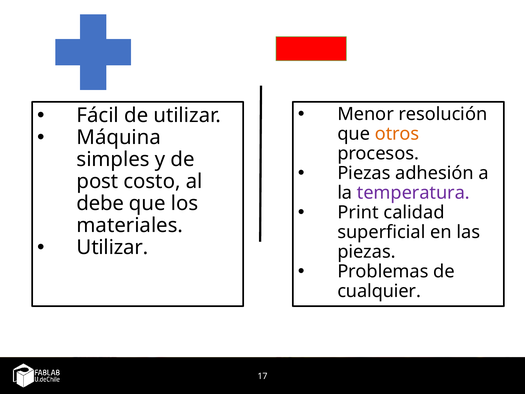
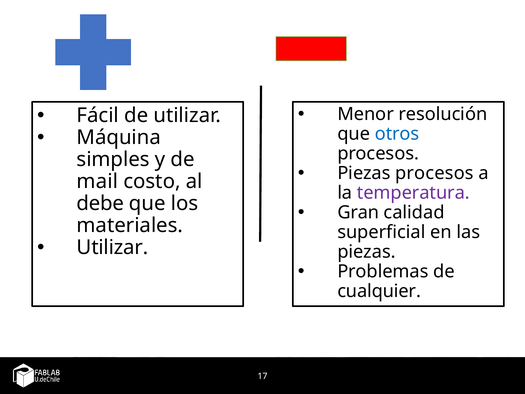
otros colour: orange -> blue
Piezas adhesión: adhesión -> procesos
post: post -> mail
Print: Print -> Gran
